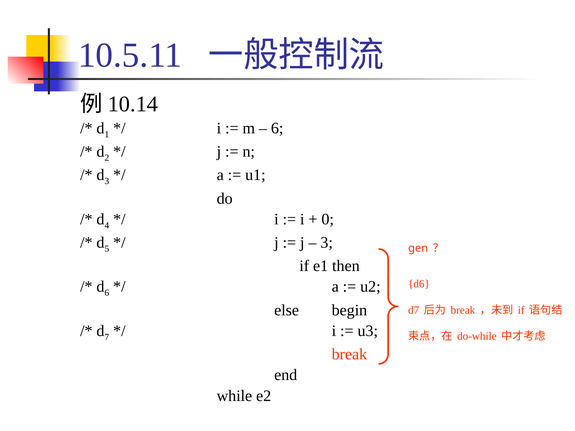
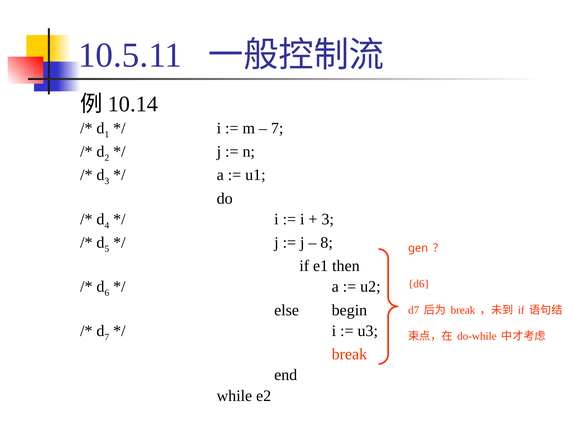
6 at (277, 128): 6 -> 7
0 at (328, 219): 0 -> 3
3 at (327, 243): 3 -> 8
